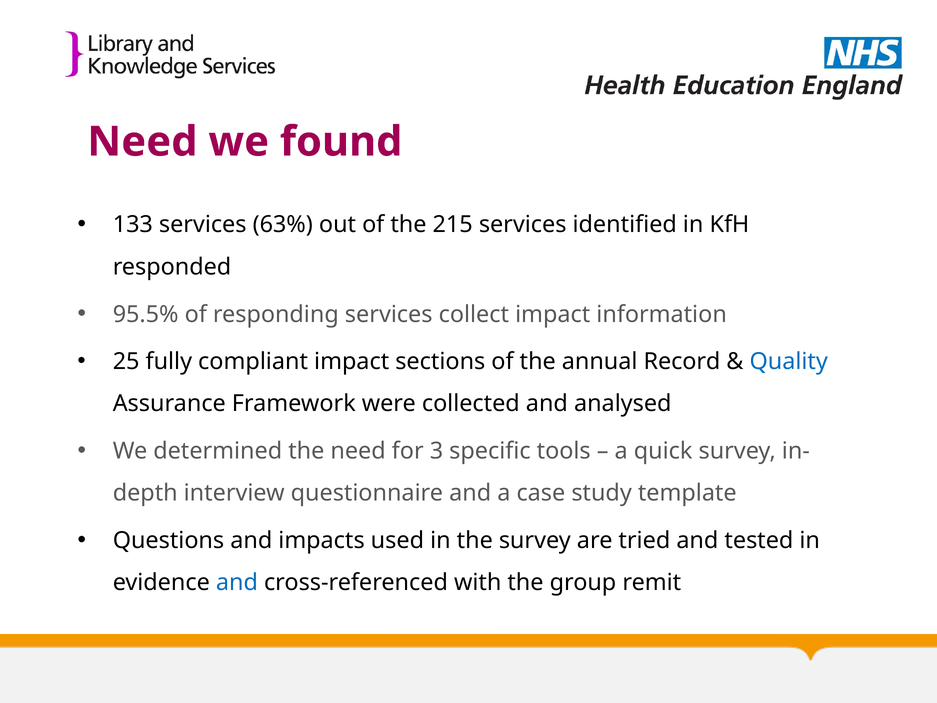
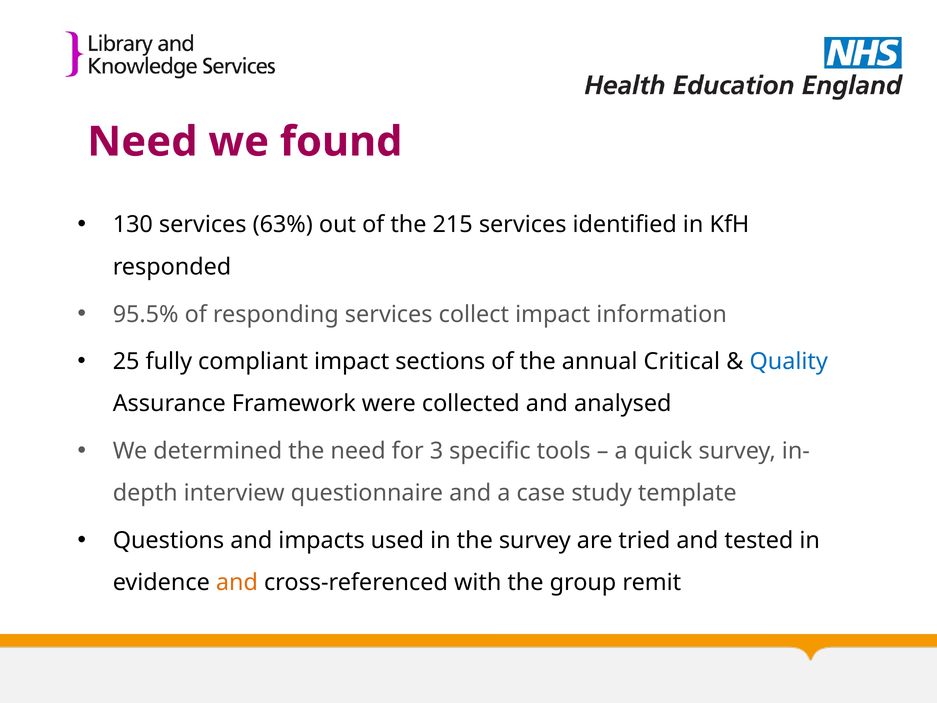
133: 133 -> 130
Record: Record -> Critical
and at (237, 583) colour: blue -> orange
